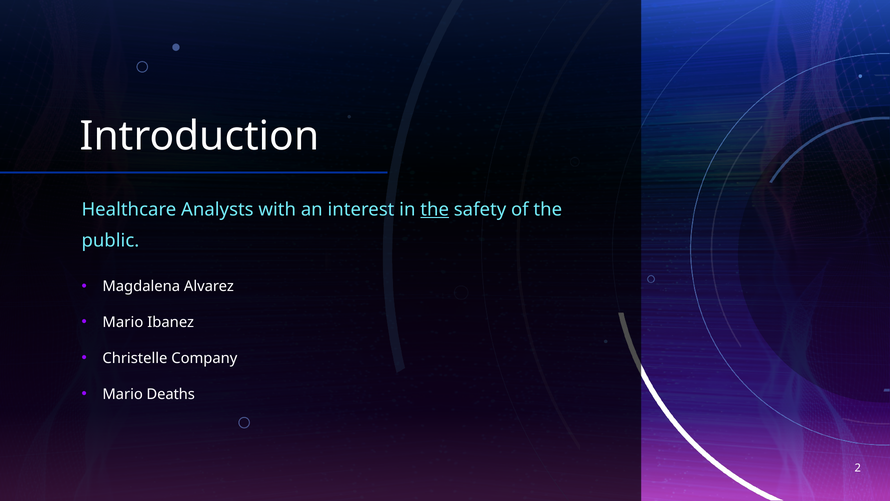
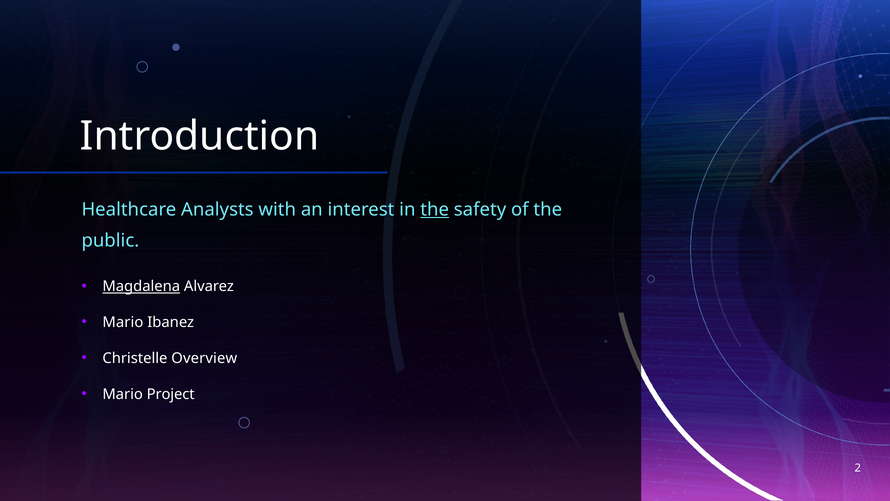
Magdalena underline: none -> present
Company: Company -> Overview
Deaths: Deaths -> Project
